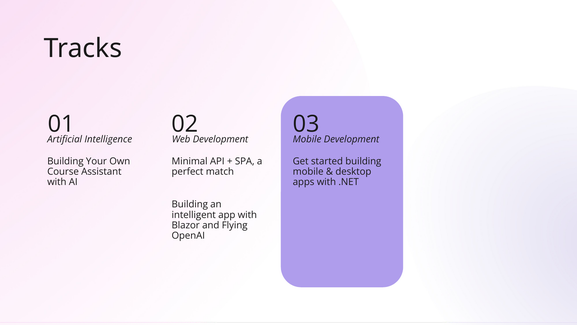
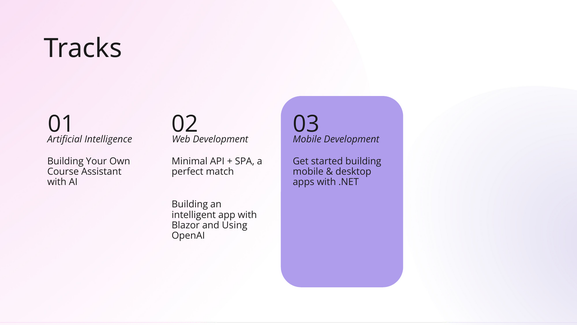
Flying: Flying -> Using
